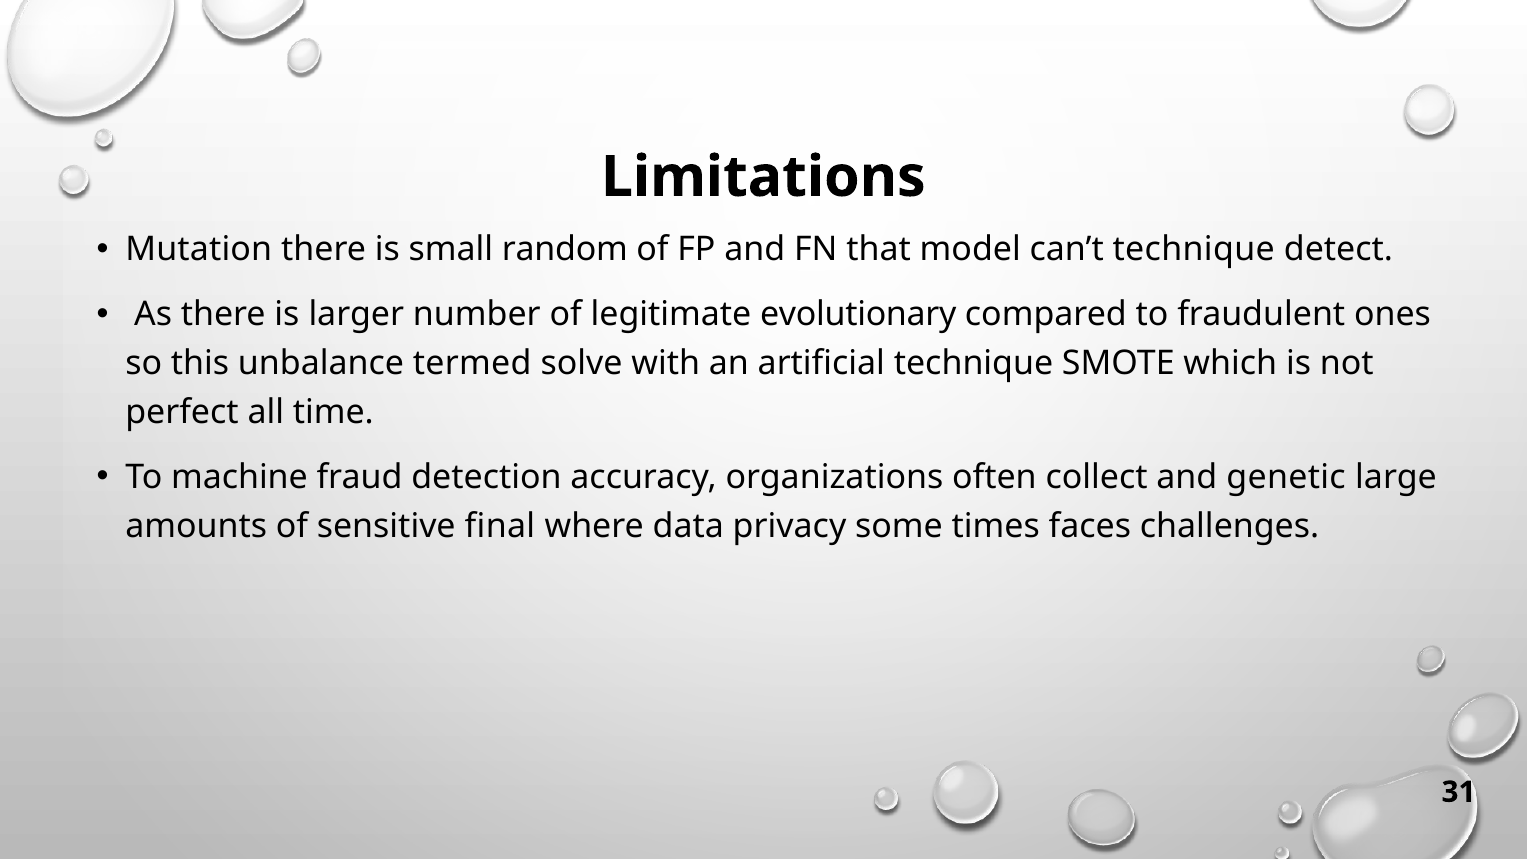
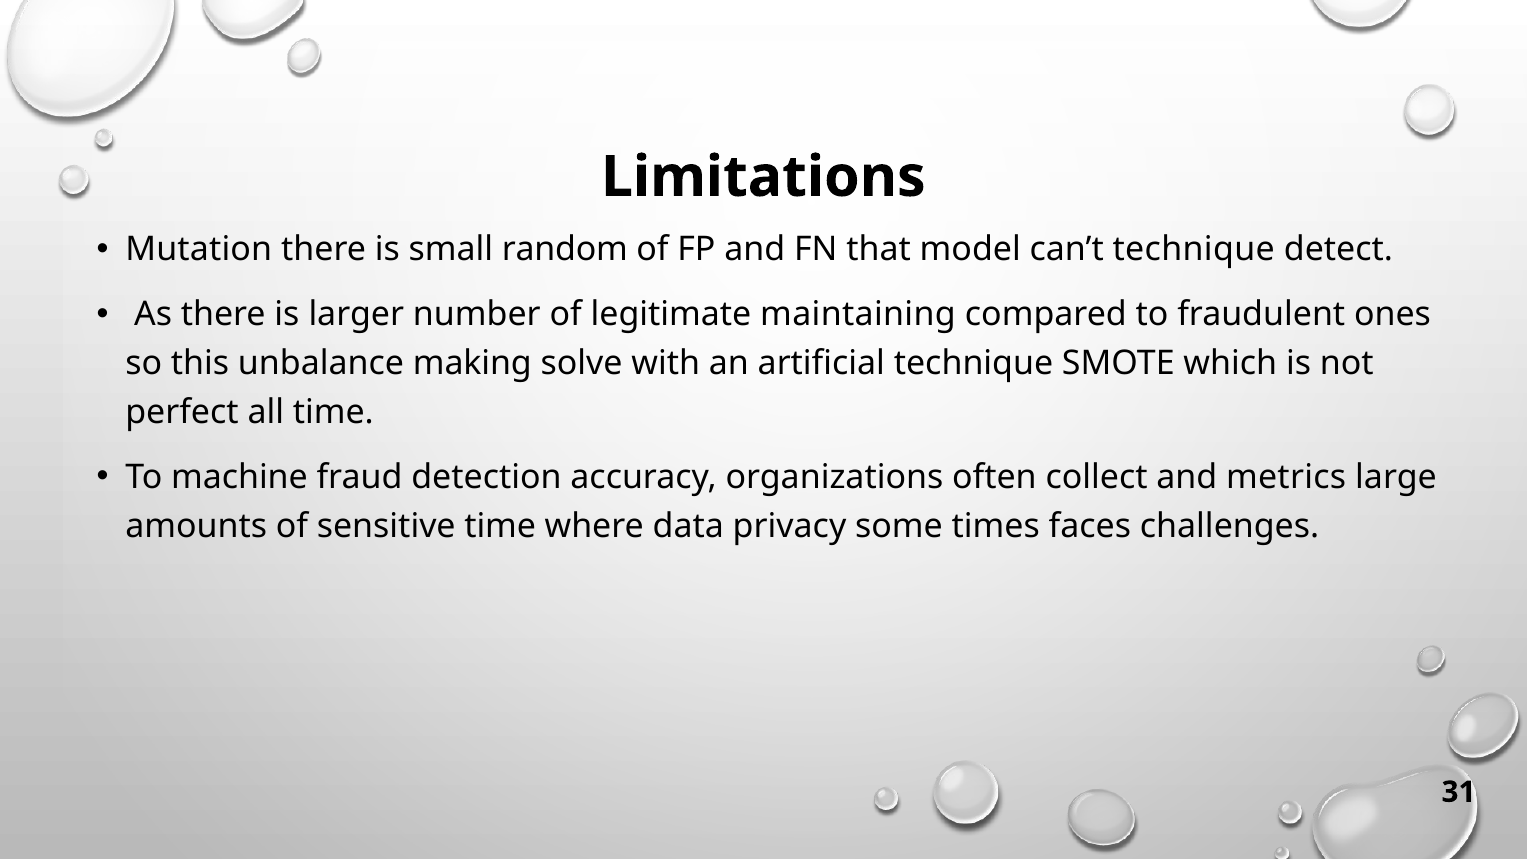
evolutionary: evolutionary -> maintaining
termed: termed -> making
genetic: genetic -> metrics
sensitive final: final -> time
